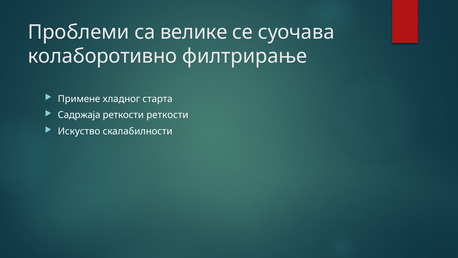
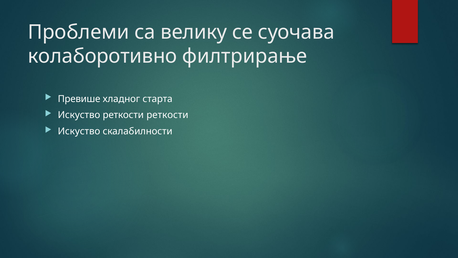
велике: велике -> велику
Примене: Примене -> Превише
Садржаја at (79, 115): Садржаја -> Искуство
